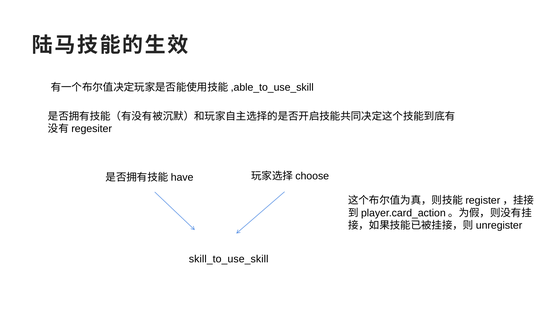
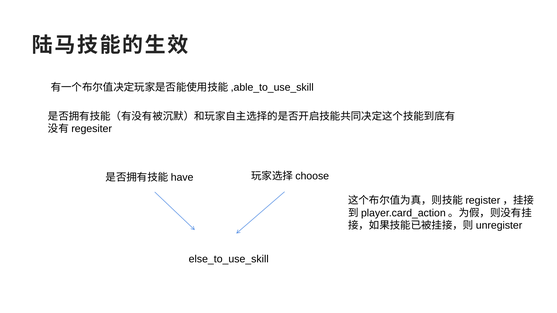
skill_to_use_skill: skill_to_use_skill -> else_to_use_skill
